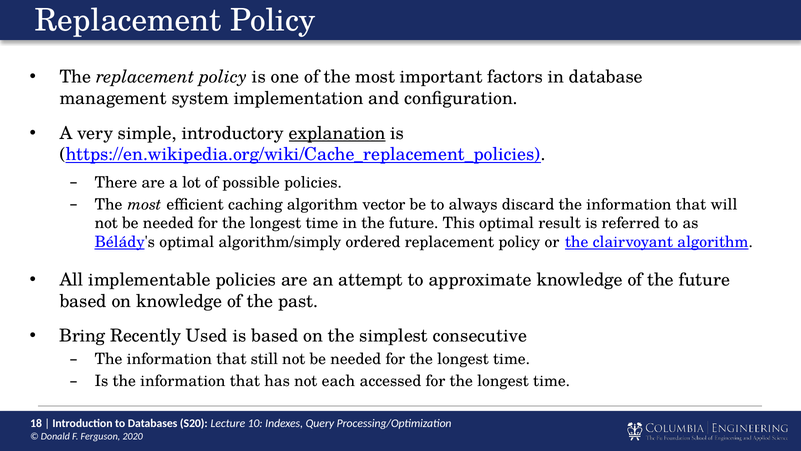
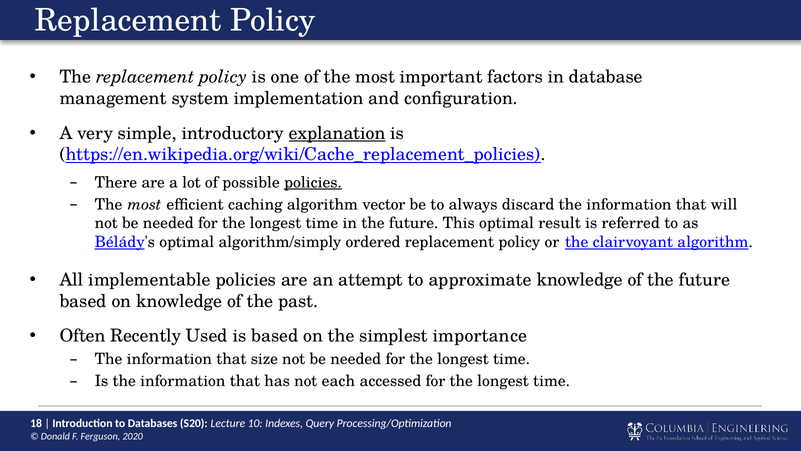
policies at (313, 182) underline: none -> present
Bring: Bring -> Often
consecutive: consecutive -> importance
still: still -> size
